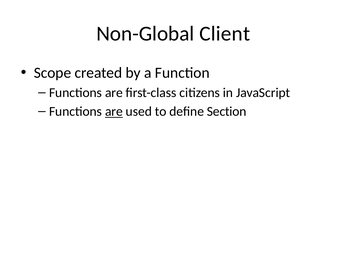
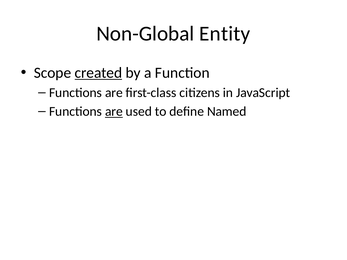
Client: Client -> Entity
created underline: none -> present
Section: Section -> Named
